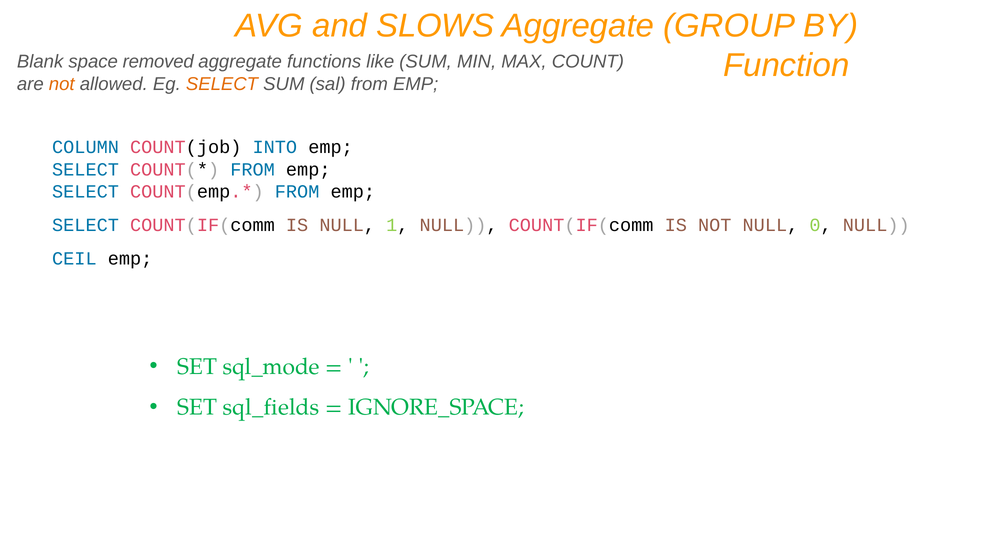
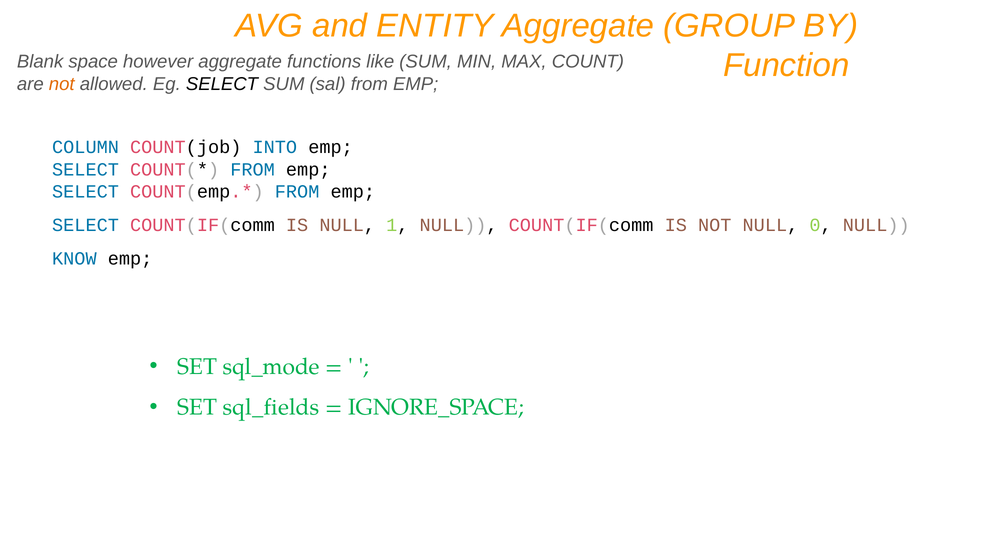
SLOWS: SLOWS -> ENTITY
removed: removed -> however
SELECT at (222, 84) colour: orange -> black
CEIL: CEIL -> KNOW
